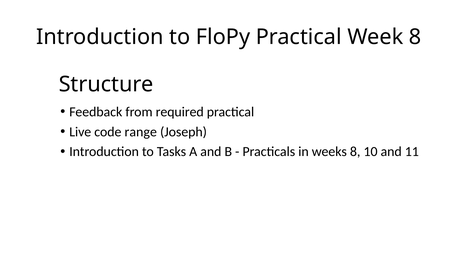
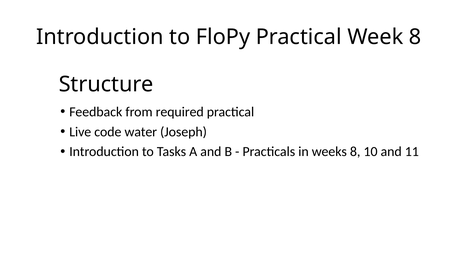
range: range -> water
